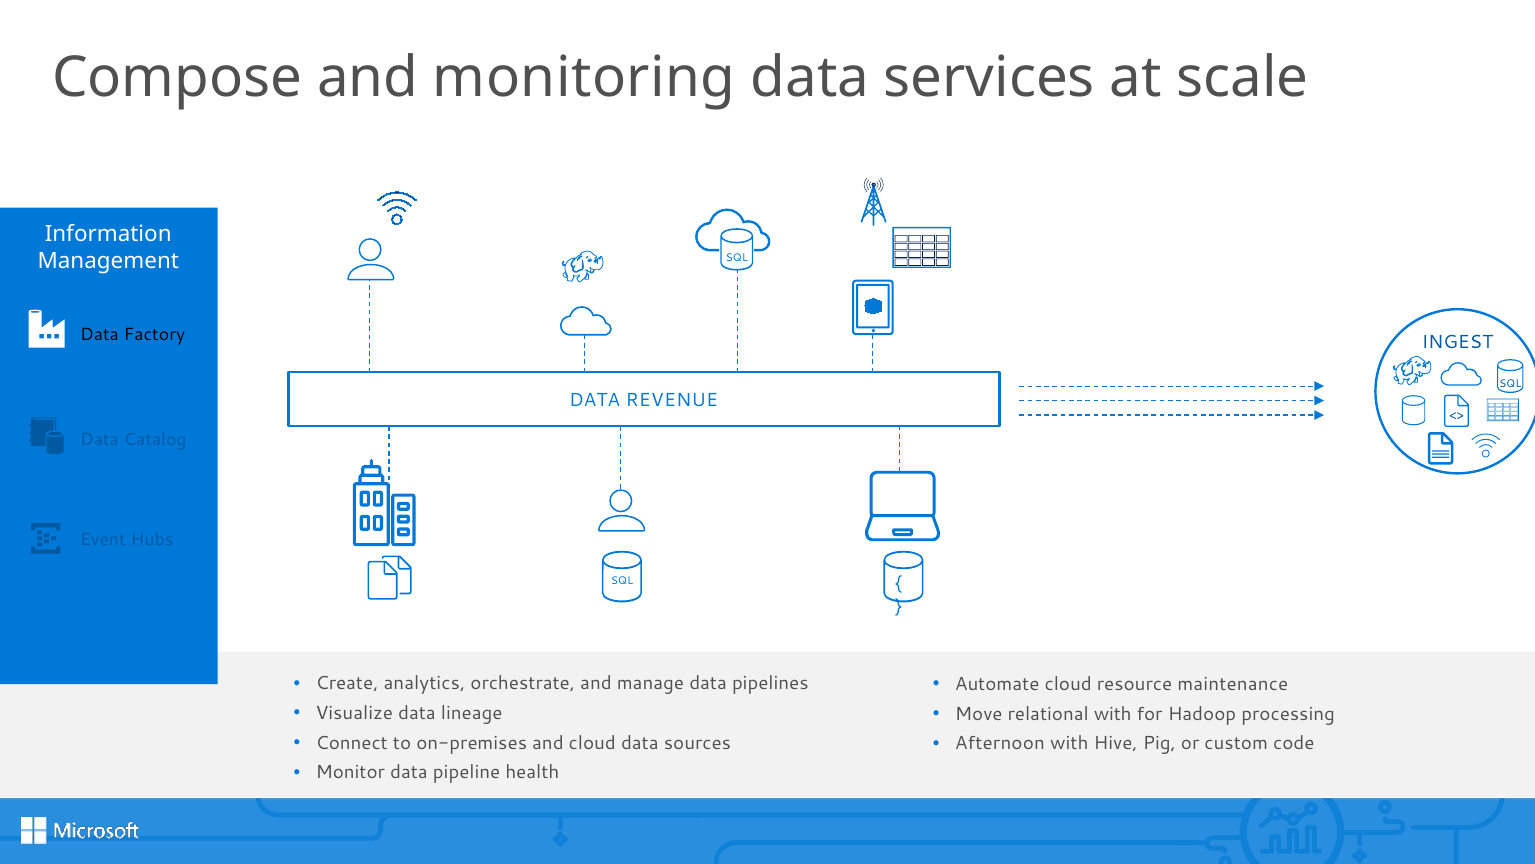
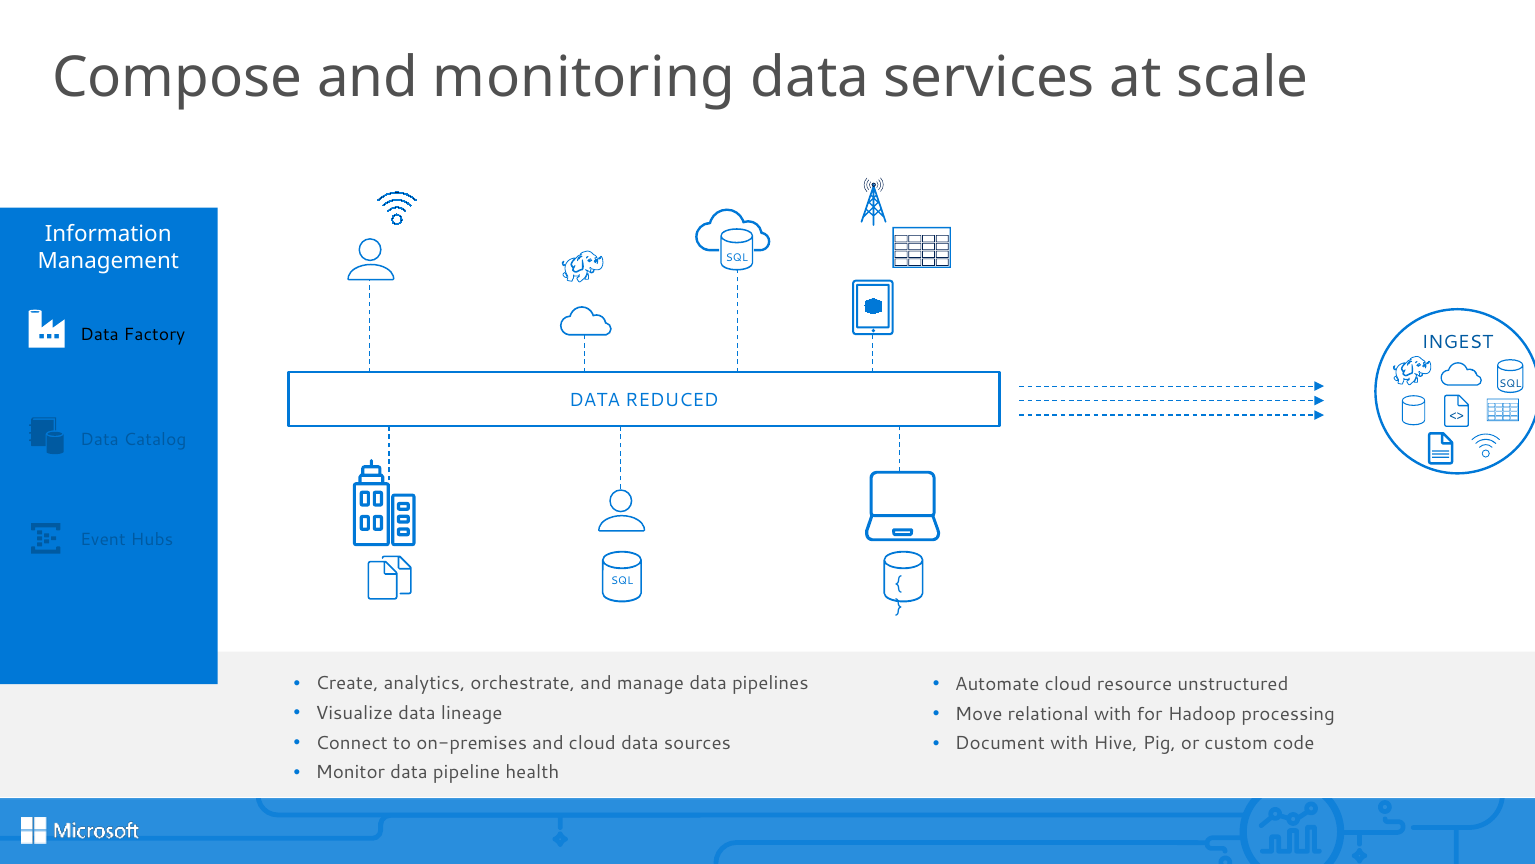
REVENUE: REVENUE -> REDUCED
maintenance: maintenance -> unstructured
Afternoon: Afternoon -> Document
